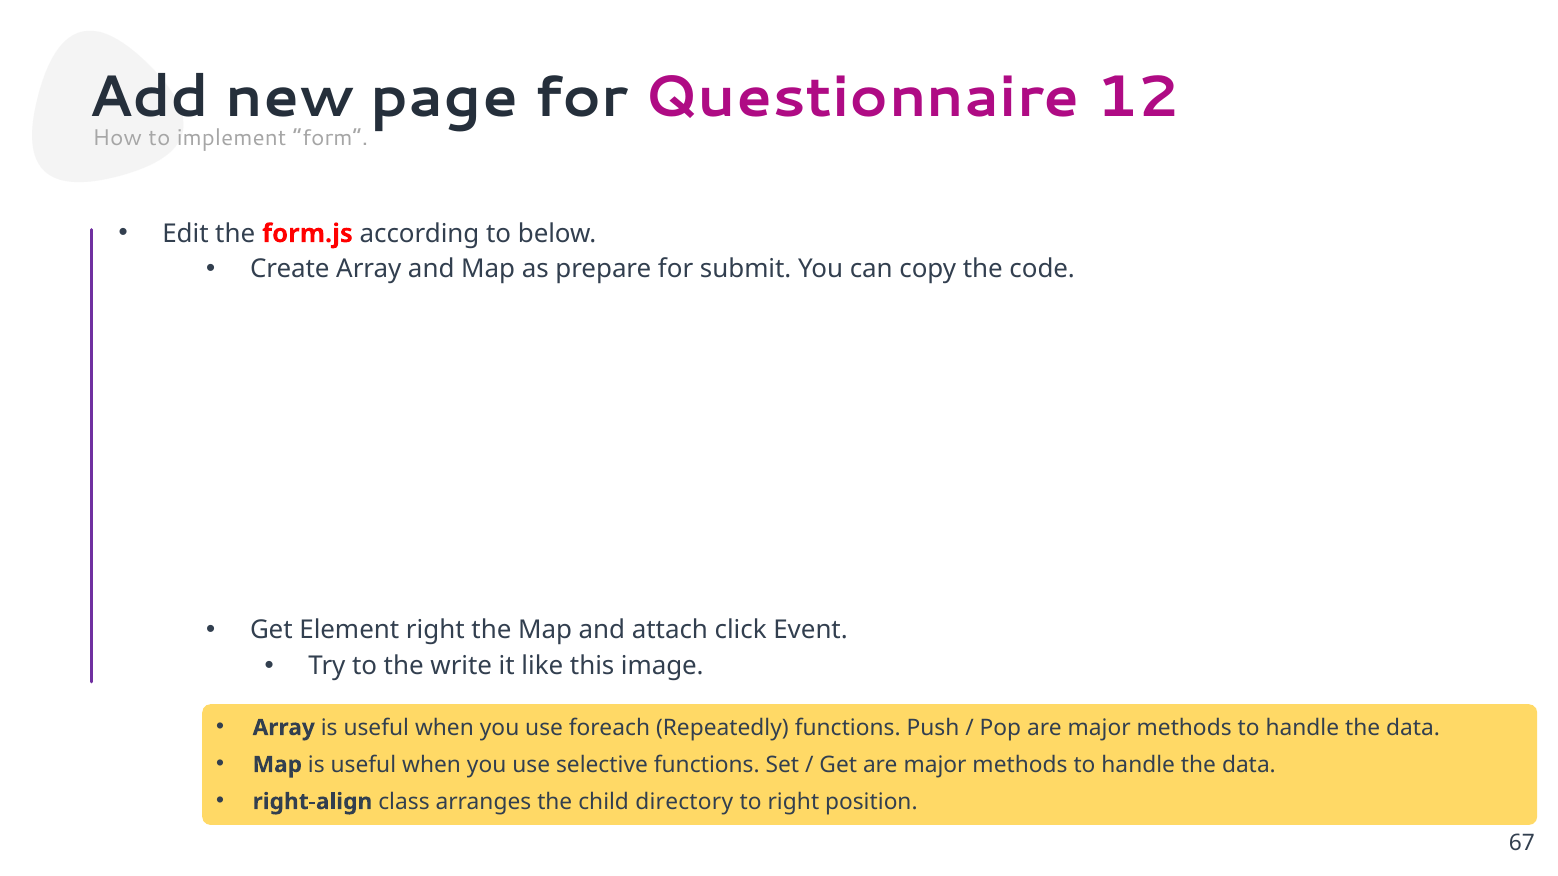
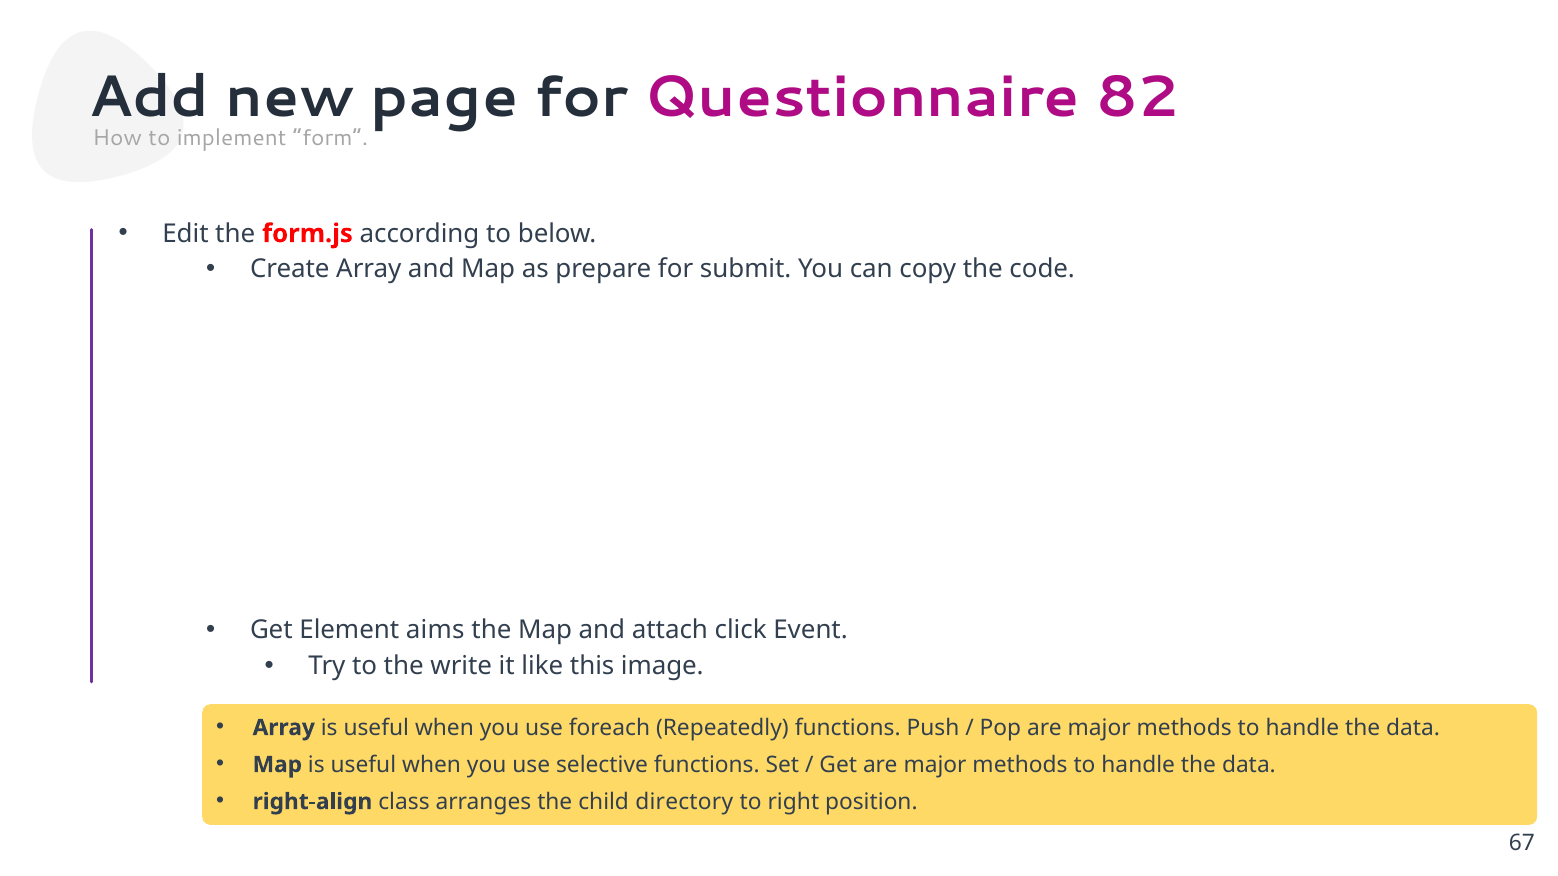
12: 12 -> 82
Element right: right -> aims
